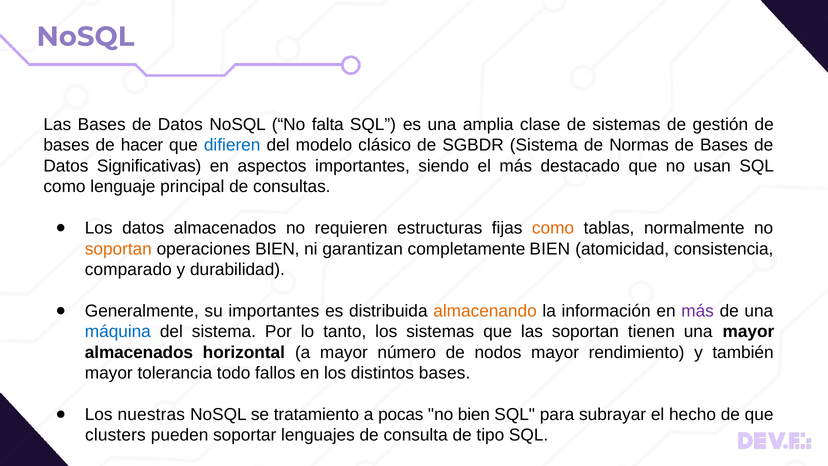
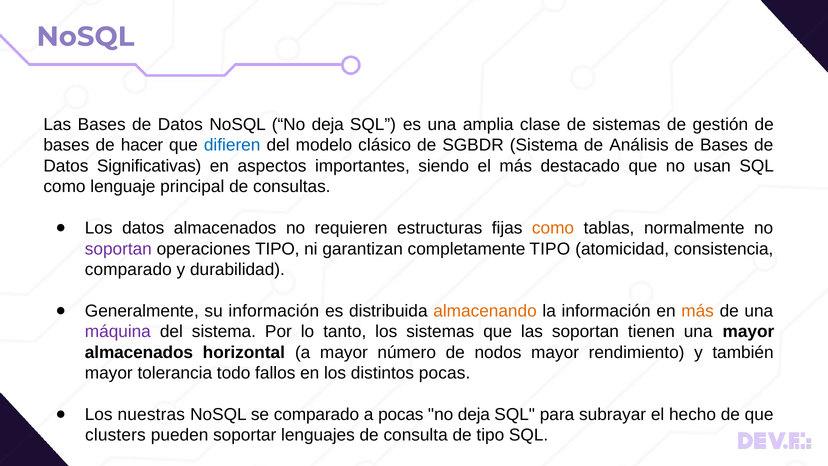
NoSQL No falta: falta -> deja
Normas: Normas -> Análisis
soportan at (118, 249) colour: orange -> purple
operaciones BIEN: BIEN -> TIPO
completamente BIEN: BIEN -> TIPO
su importantes: importantes -> información
más at (698, 311) colour: purple -> orange
máquina colour: blue -> purple
distintos bases: bases -> pocas
se tratamiento: tratamiento -> comparado
bien at (474, 414): bien -> deja
